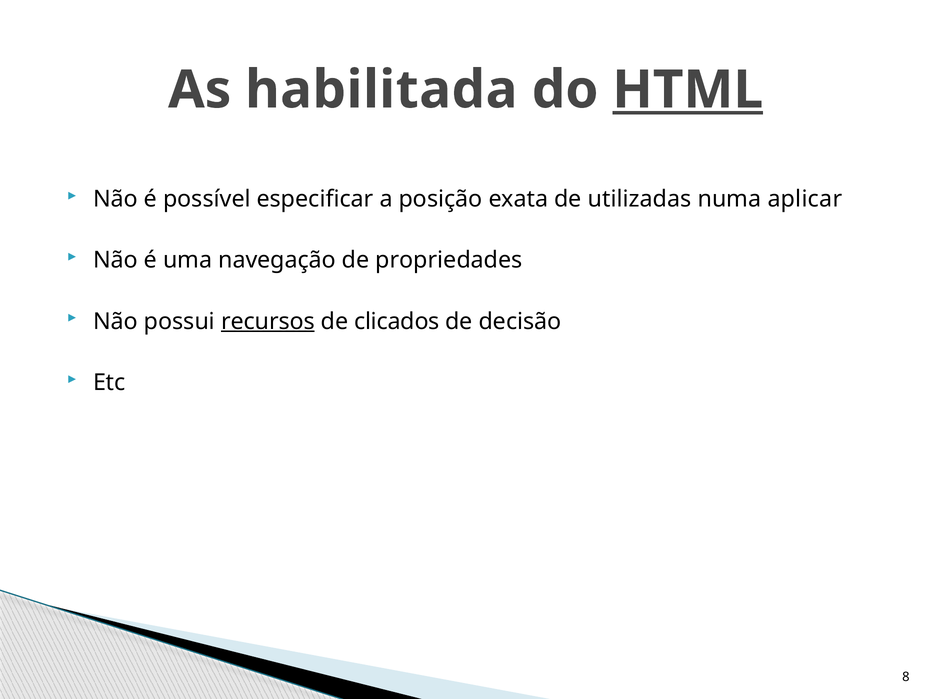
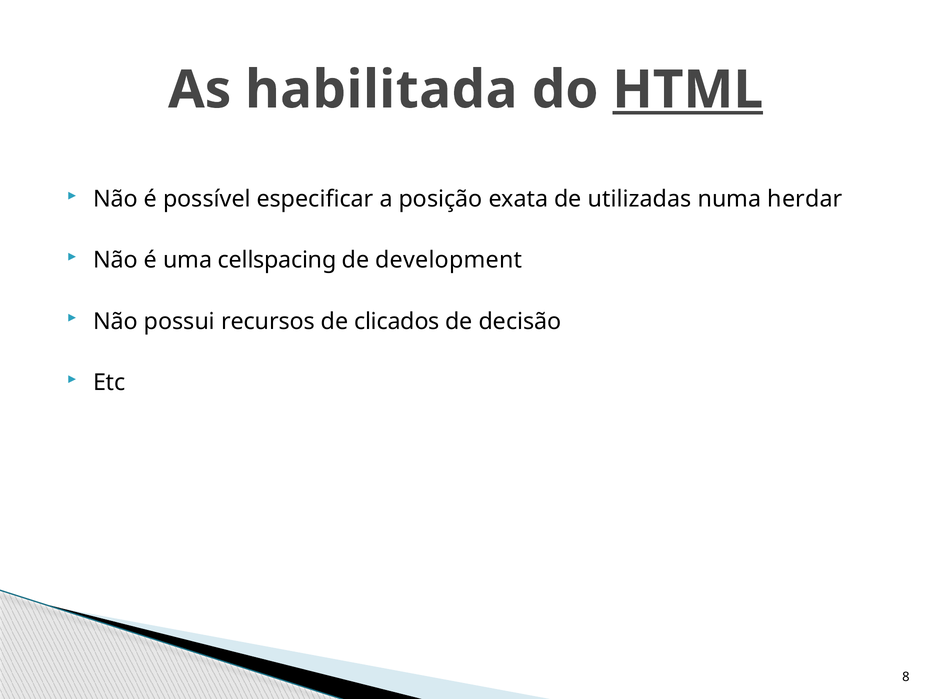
aplicar: aplicar -> herdar
navegação: navegação -> cellspacing
propriedades: propriedades -> development
recursos underline: present -> none
